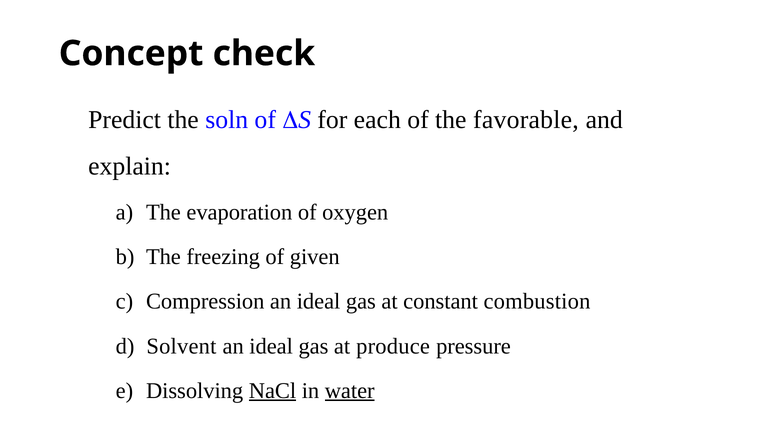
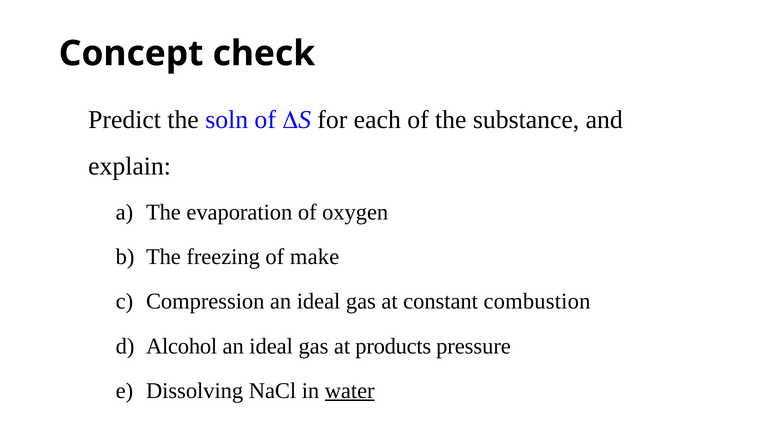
favorable: favorable -> substance
given: given -> make
Solvent: Solvent -> Alcohol
produce: produce -> products
NaCl underline: present -> none
